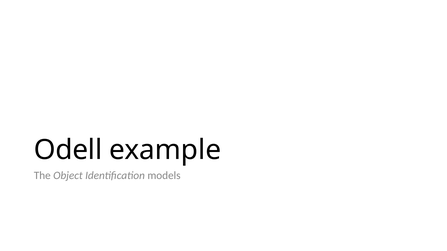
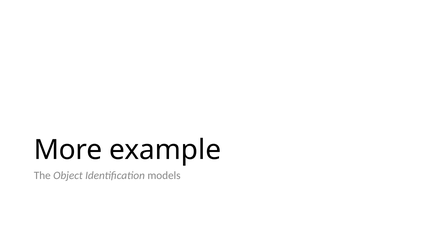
Odell: Odell -> More
